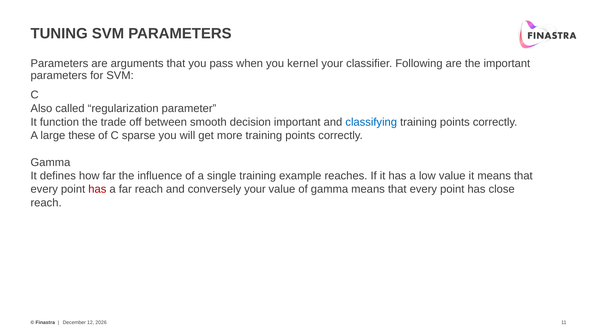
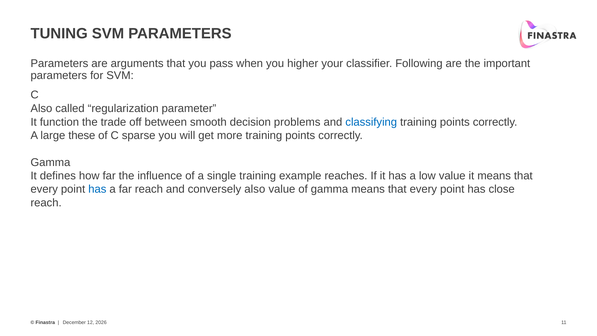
kernel: kernel -> higher
decision important: important -> problems
has at (97, 189) colour: red -> blue
conversely your: your -> also
